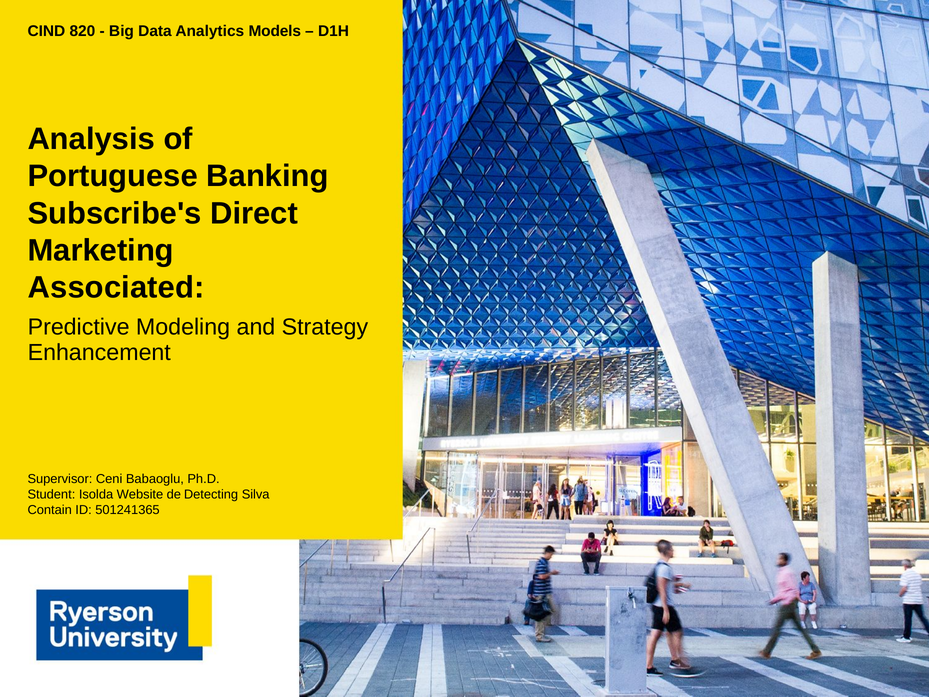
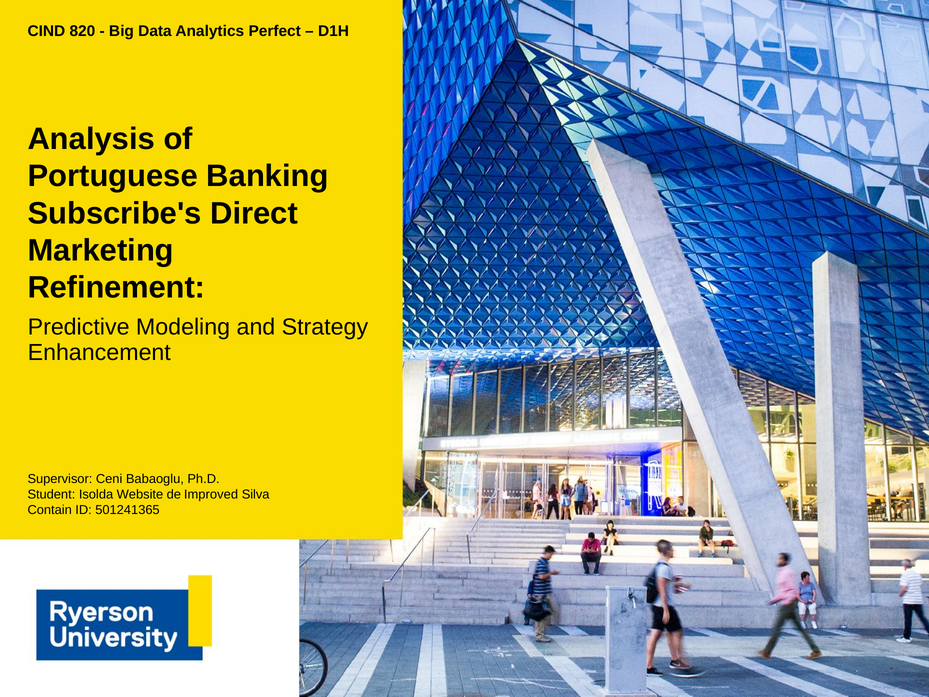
Models: Models -> Perfect
Associated: Associated -> Refinement
Detecting: Detecting -> Improved
